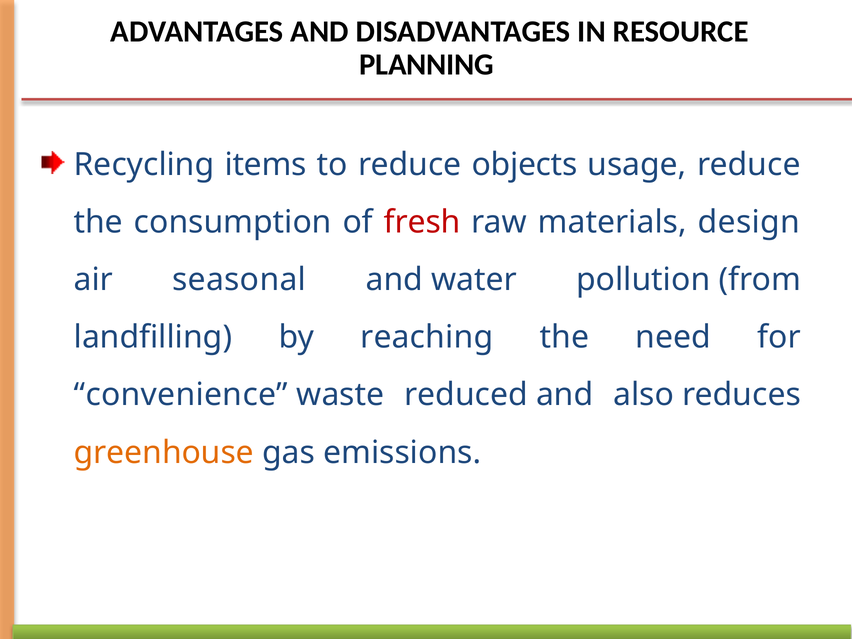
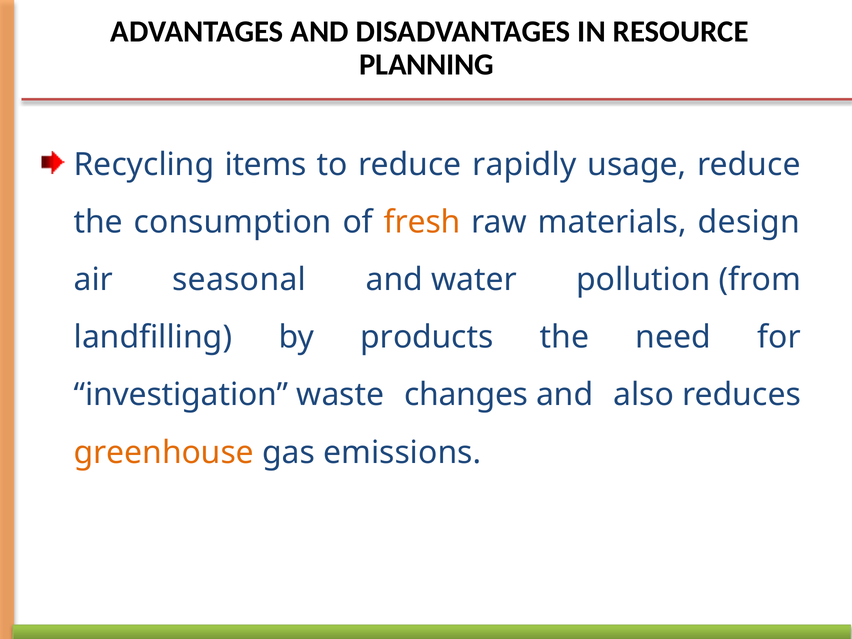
objects: objects -> rapidly
fresh colour: red -> orange
reaching: reaching -> products
convenience: convenience -> investigation
reduced: reduced -> changes
